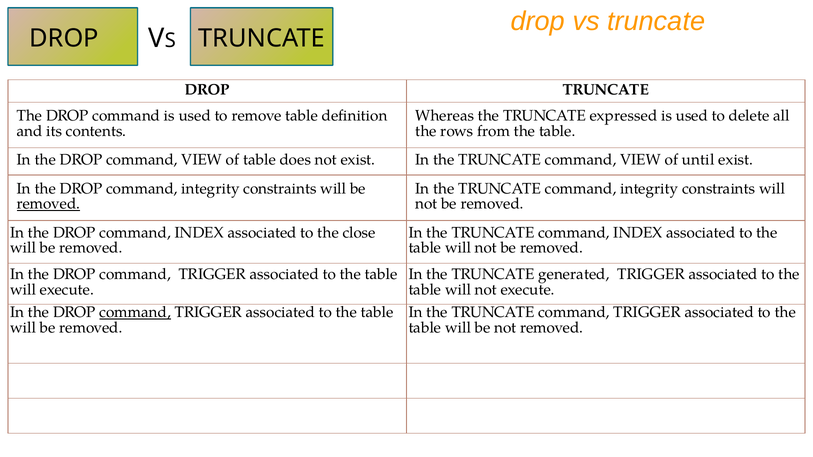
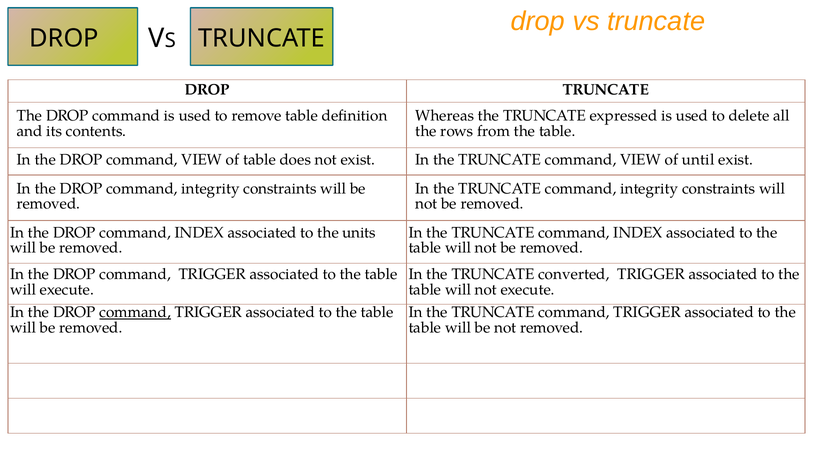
removed at (48, 204) underline: present -> none
close: close -> units
generated: generated -> converted
